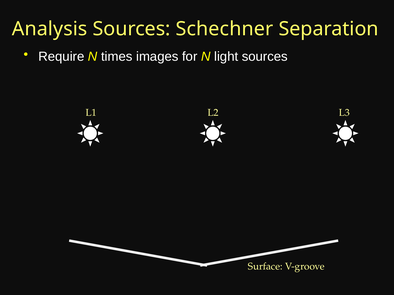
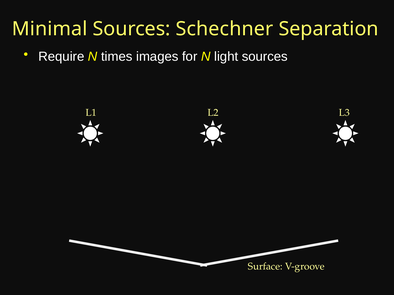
Analysis: Analysis -> Minimal
